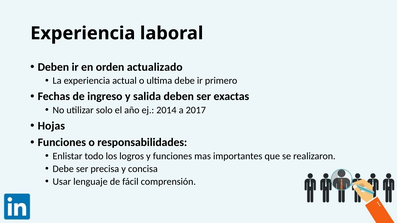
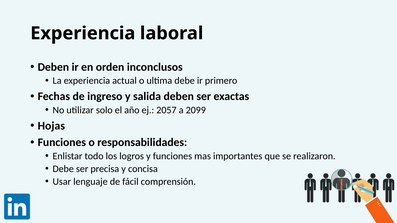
actualizado: actualizado -> inconclusos
2014: 2014 -> 2057
2017: 2017 -> 2099
